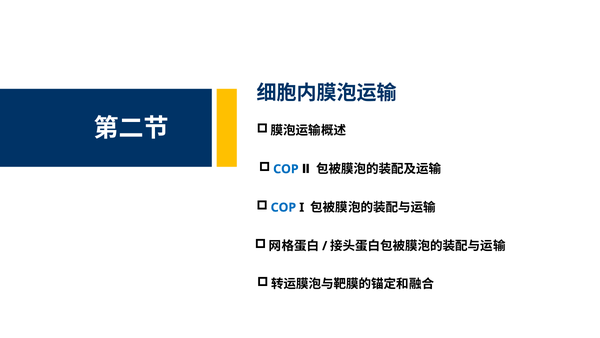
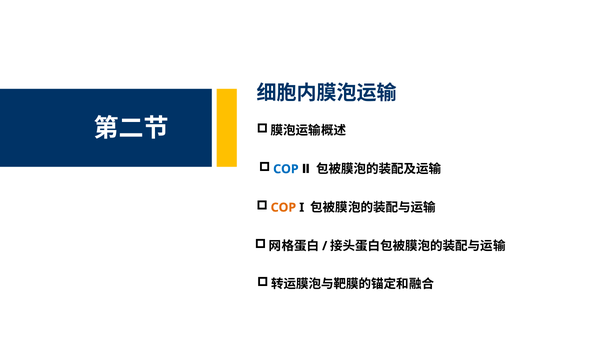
COP at (283, 207) colour: blue -> orange
